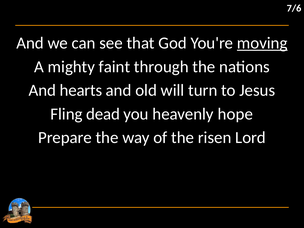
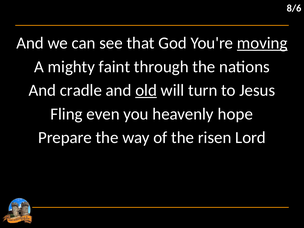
7/6: 7/6 -> 8/6
hearts: hearts -> cradle
old underline: none -> present
dead: dead -> even
